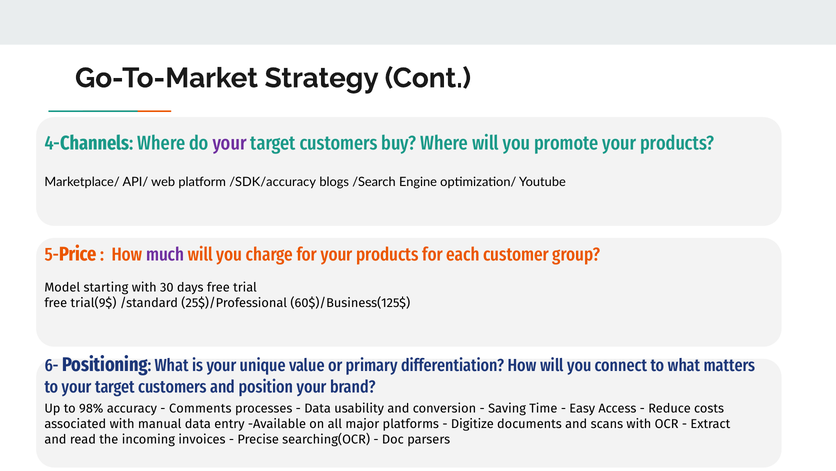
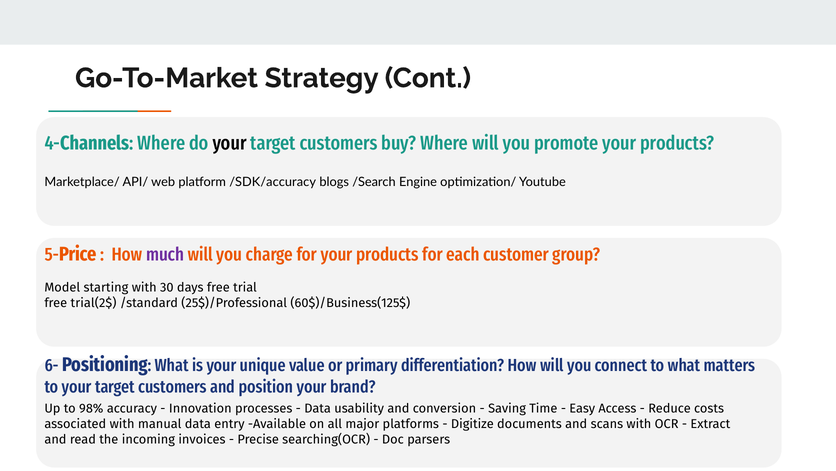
your at (230, 143) colour: purple -> black
trial(9$: trial(9$ -> trial(2$
Comments: Comments -> Innovation
